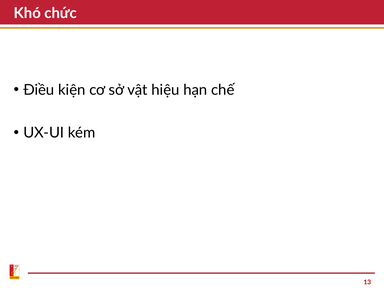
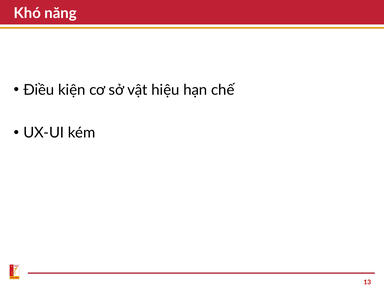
chức: chức -> năng
